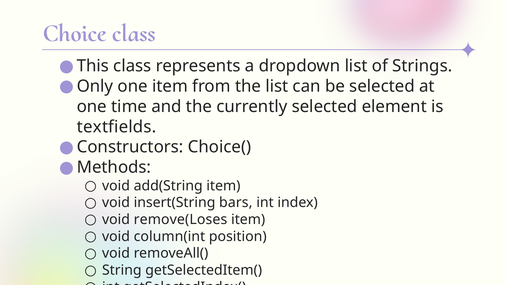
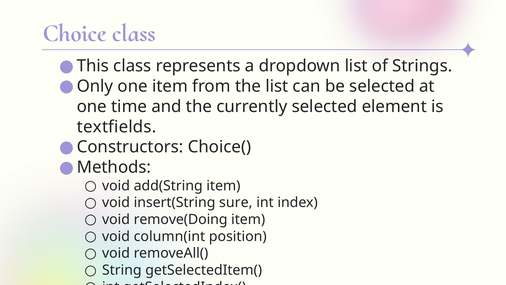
bars: bars -> sure
remove(Loses: remove(Loses -> remove(Doing
